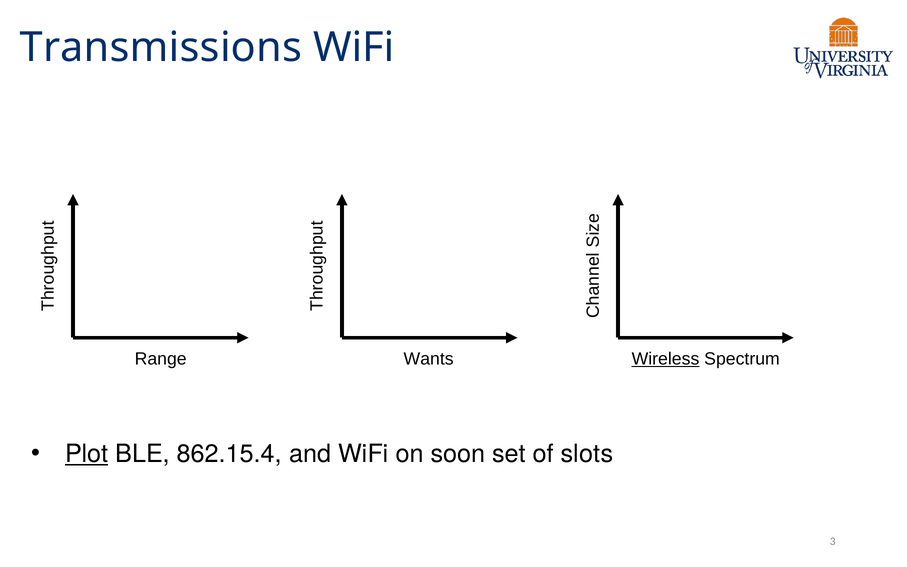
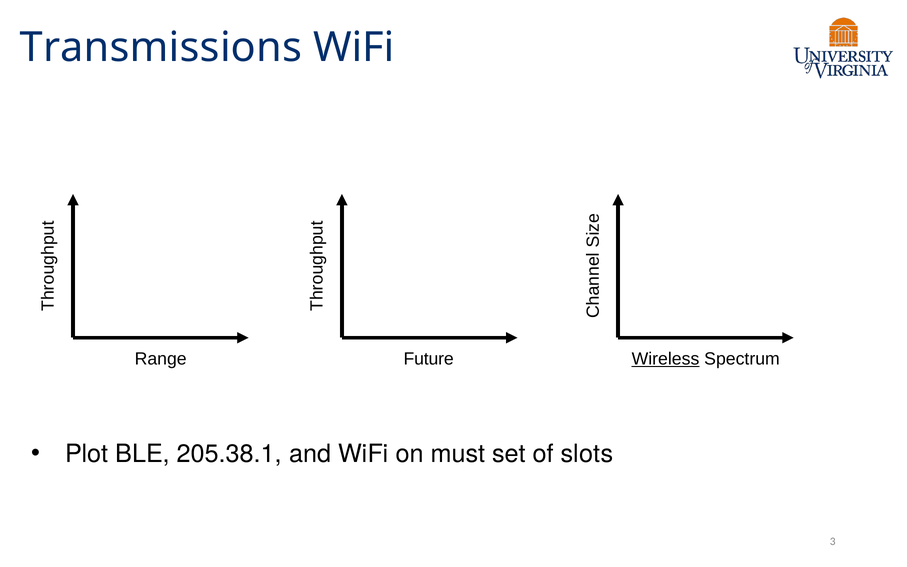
Wants: Wants -> Future
Plot underline: present -> none
862.15.4: 862.15.4 -> 205.38.1
soon: soon -> must
